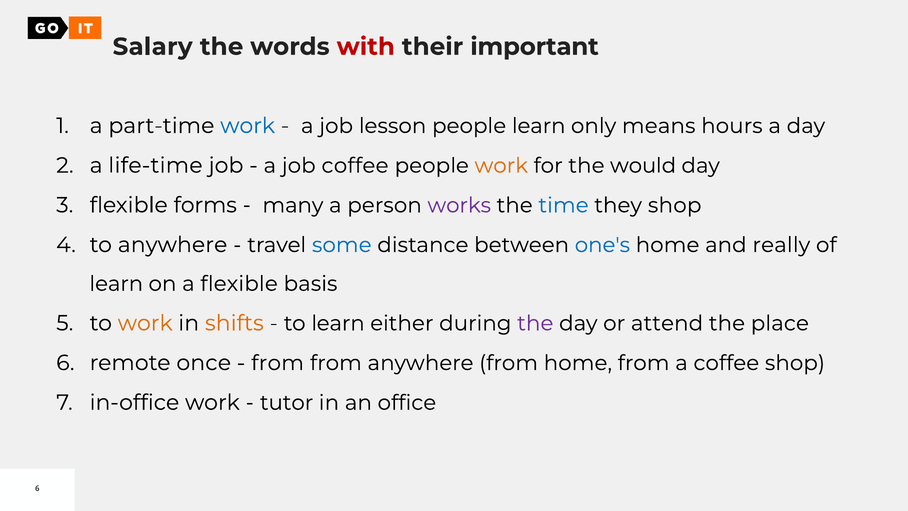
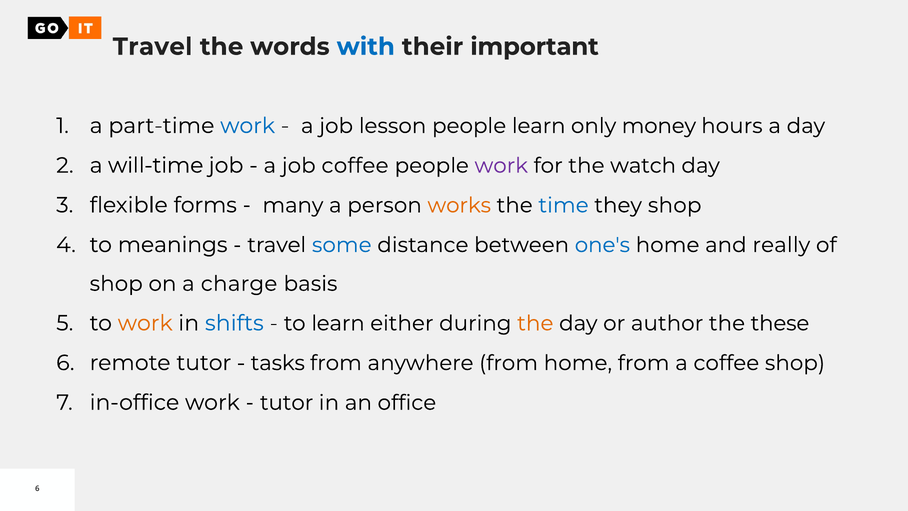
Salary at (153, 47): Salary -> Travel
with colour: red -> blue
means: means -> money
life-time: life-time -> will-time
work at (501, 166) colour: orange -> purple
would: would -> watch
works colour: purple -> orange
to anywhere: anywhere -> meanings
learn at (116, 284): learn -> shop
a flexible: flexible -> charge
shifts colour: orange -> blue
the at (535, 323) colour: purple -> orange
attend: attend -> author
place: place -> these
remote once: once -> tutor
from at (278, 363): from -> tasks
